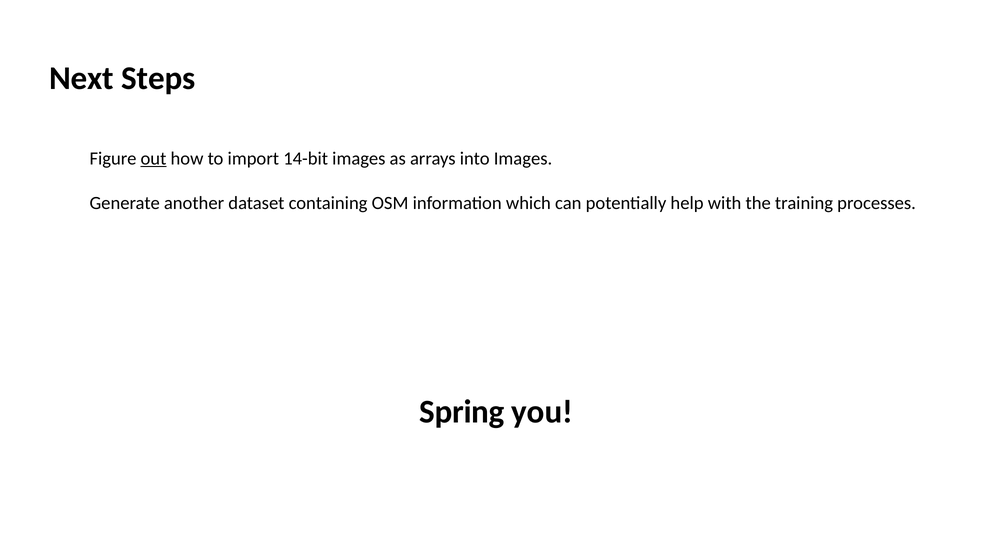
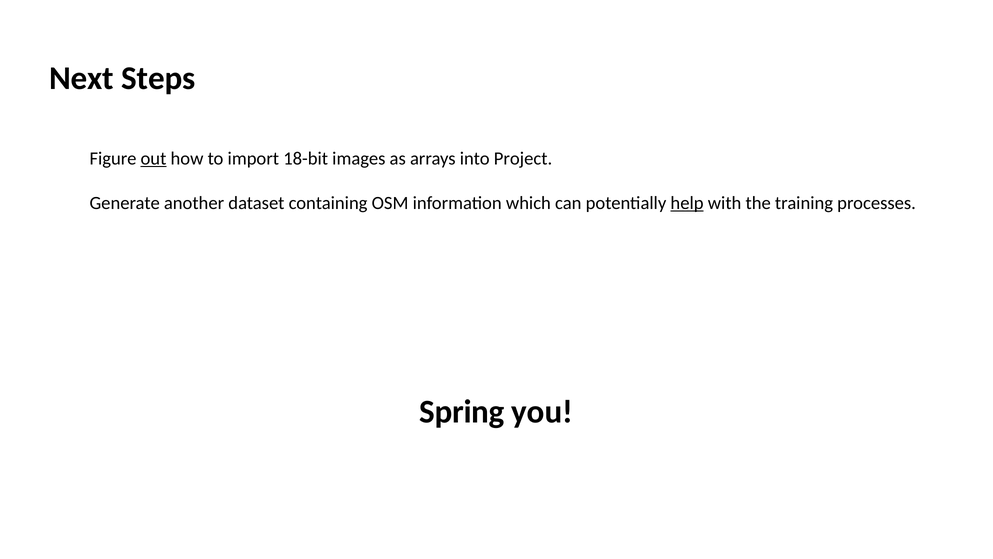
14-bit: 14-bit -> 18-bit
into Images: Images -> Project
help underline: none -> present
